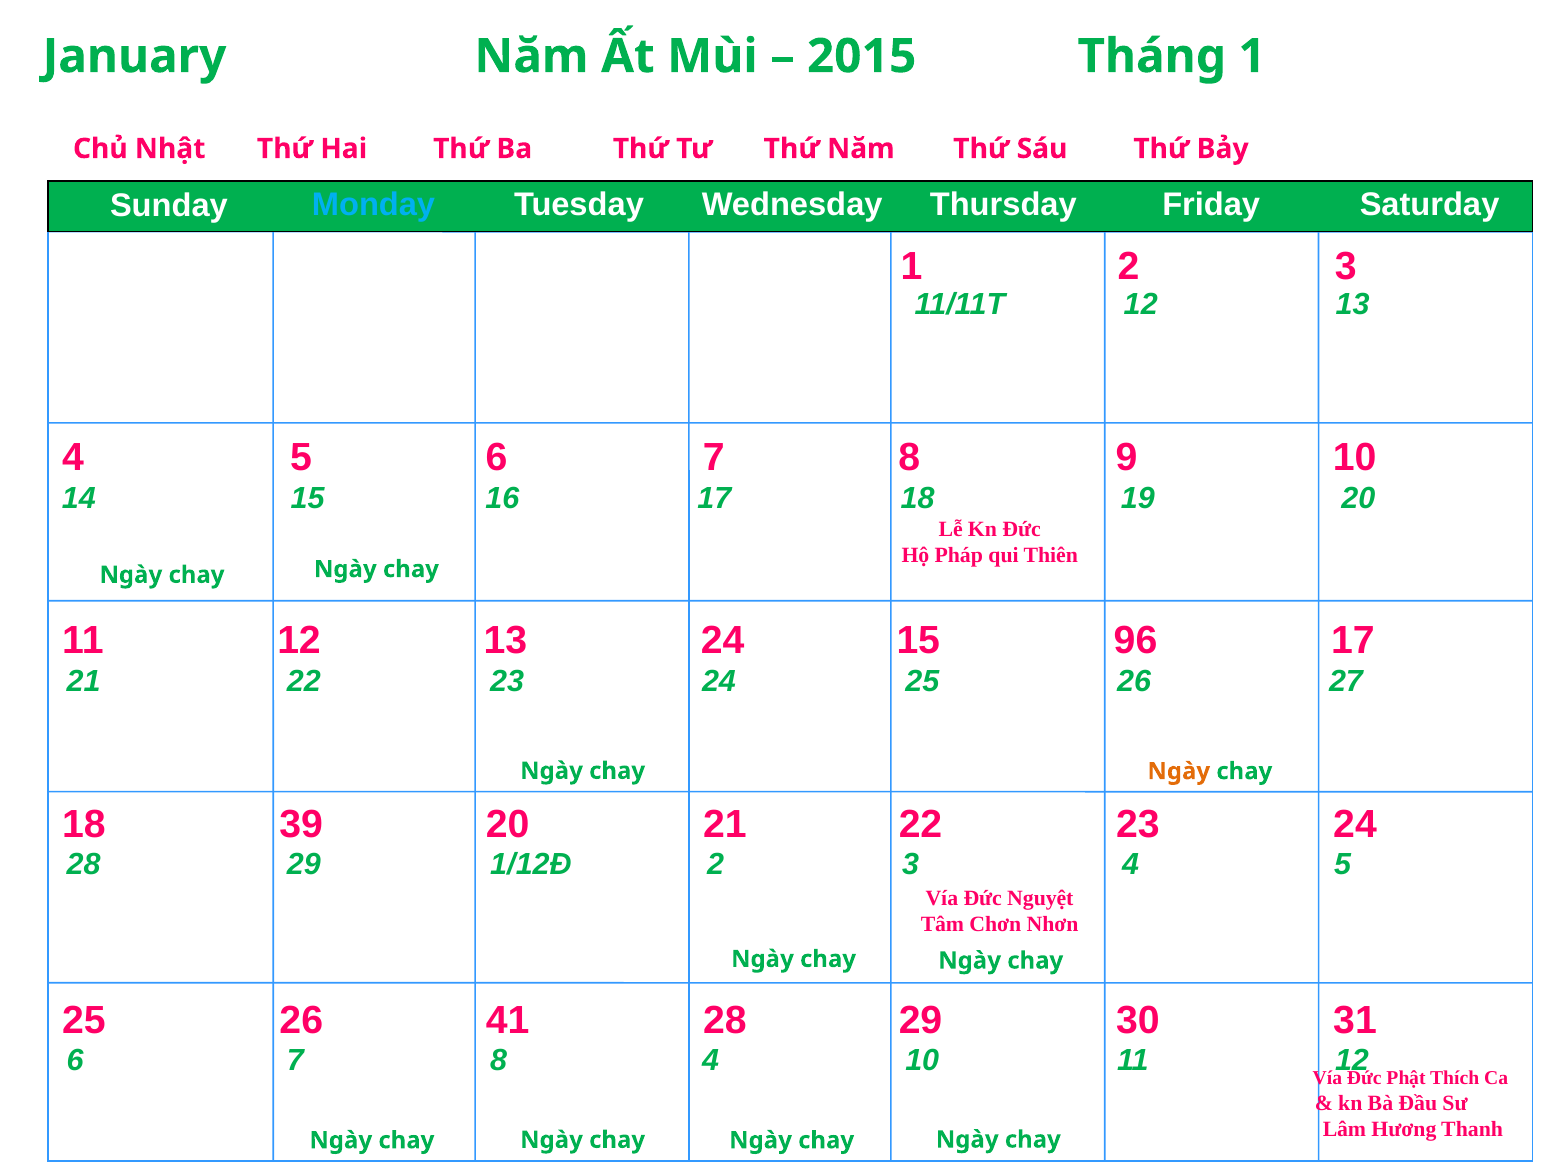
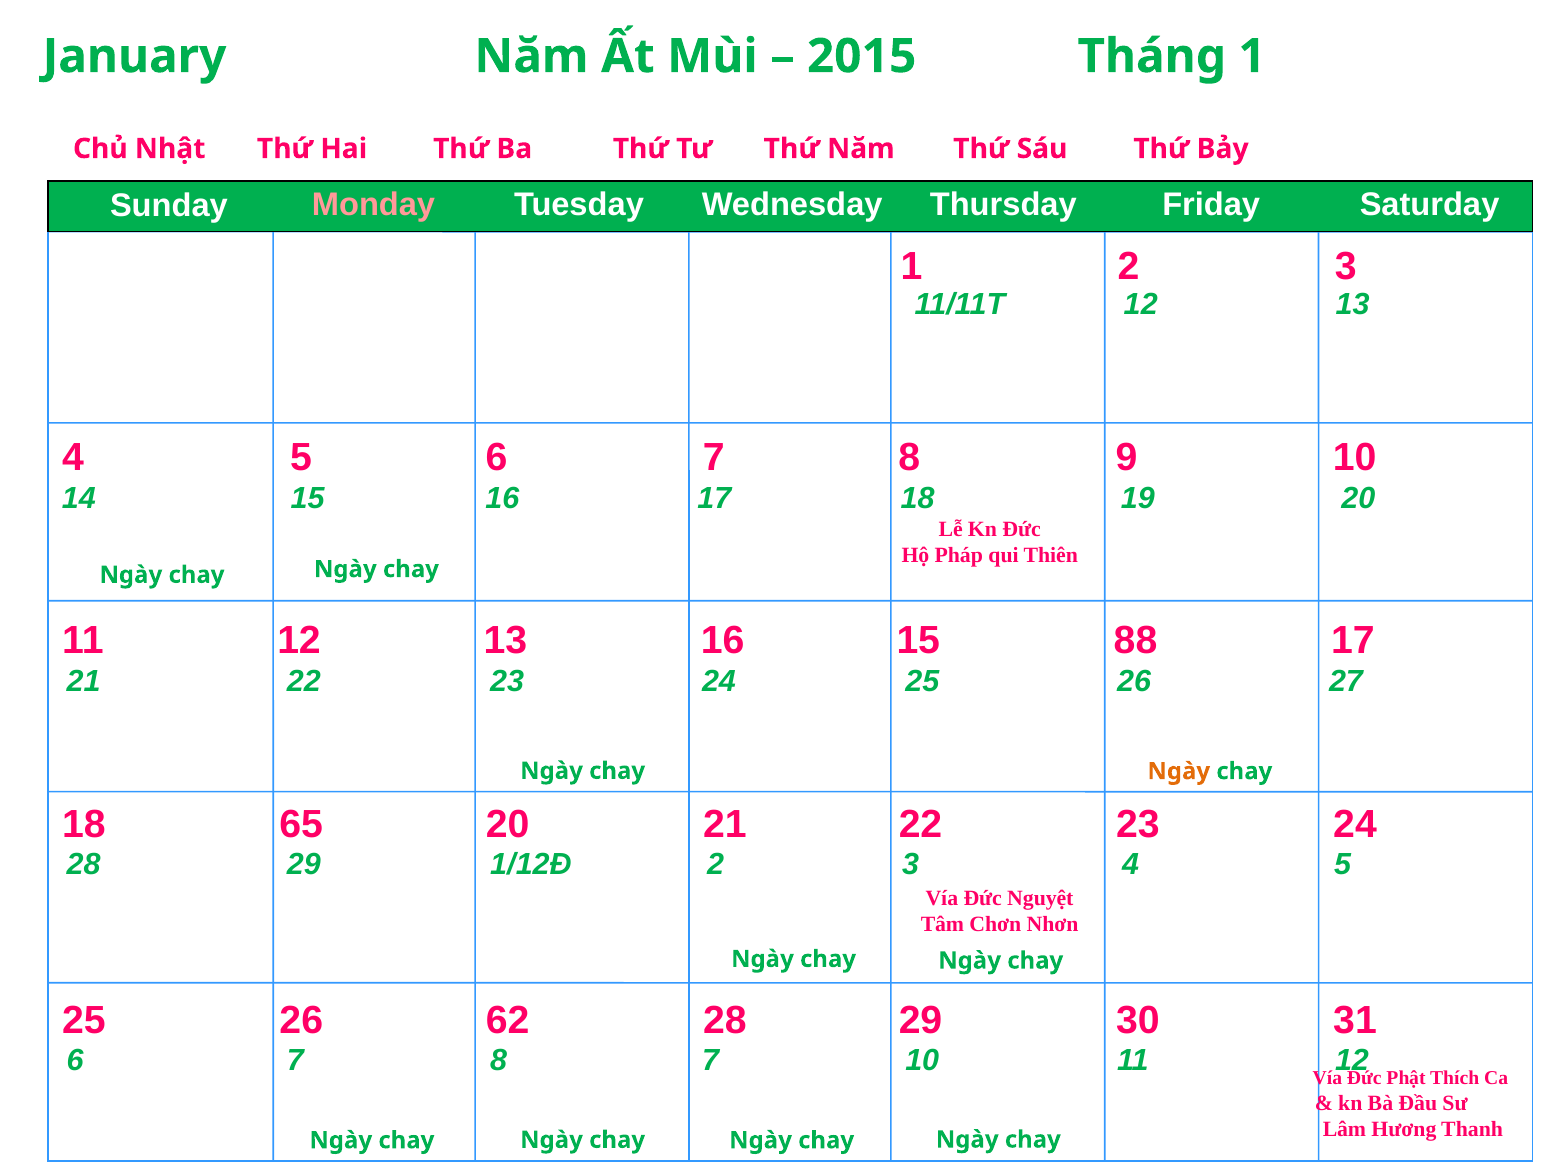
Monday colour: light blue -> pink
13 24: 24 -> 16
96: 96 -> 88
39: 39 -> 65
41: 41 -> 62
8 4: 4 -> 7
